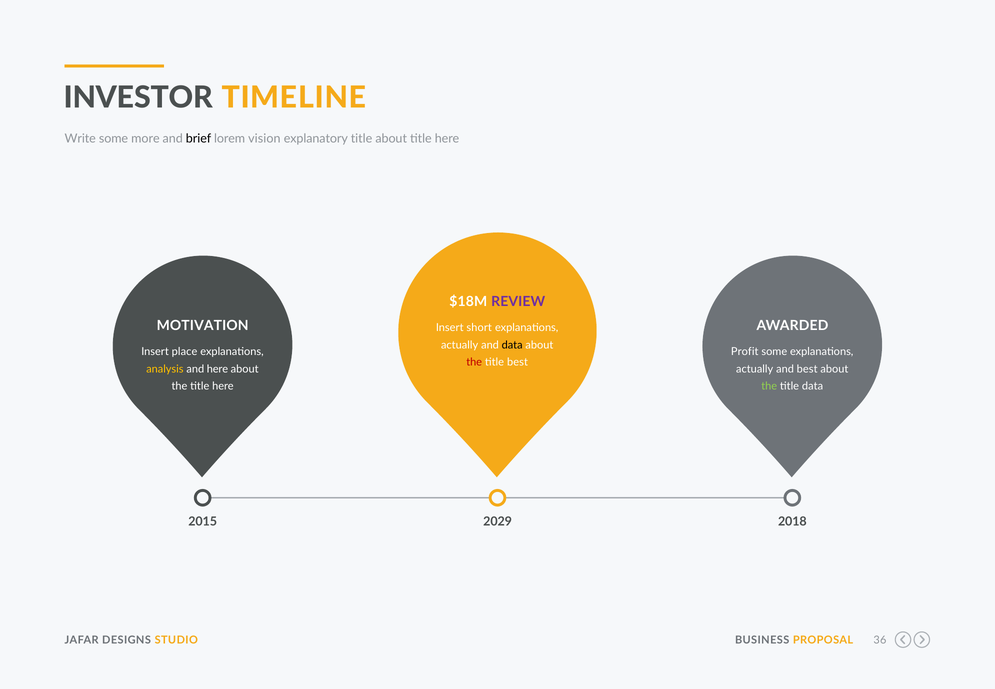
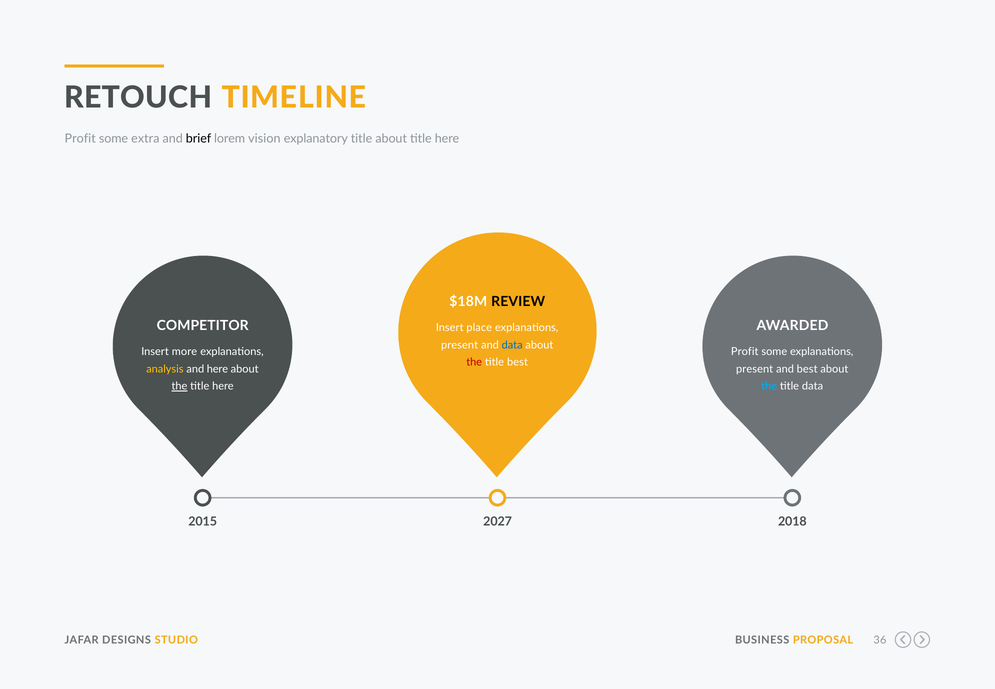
INVESTOR: INVESTOR -> RETOUCH
Write at (80, 138): Write -> Profit
more: more -> extra
REVIEW colour: purple -> black
MOTIVATION: MOTIVATION -> COMPETITOR
short: short -> place
actually at (460, 345): actually -> present
data at (512, 345) colour: black -> blue
place: place -> more
actually at (755, 369): actually -> present
the at (179, 386) underline: none -> present
the at (769, 386) colour: light green -> light blue
2029: 2029 -> 2027
